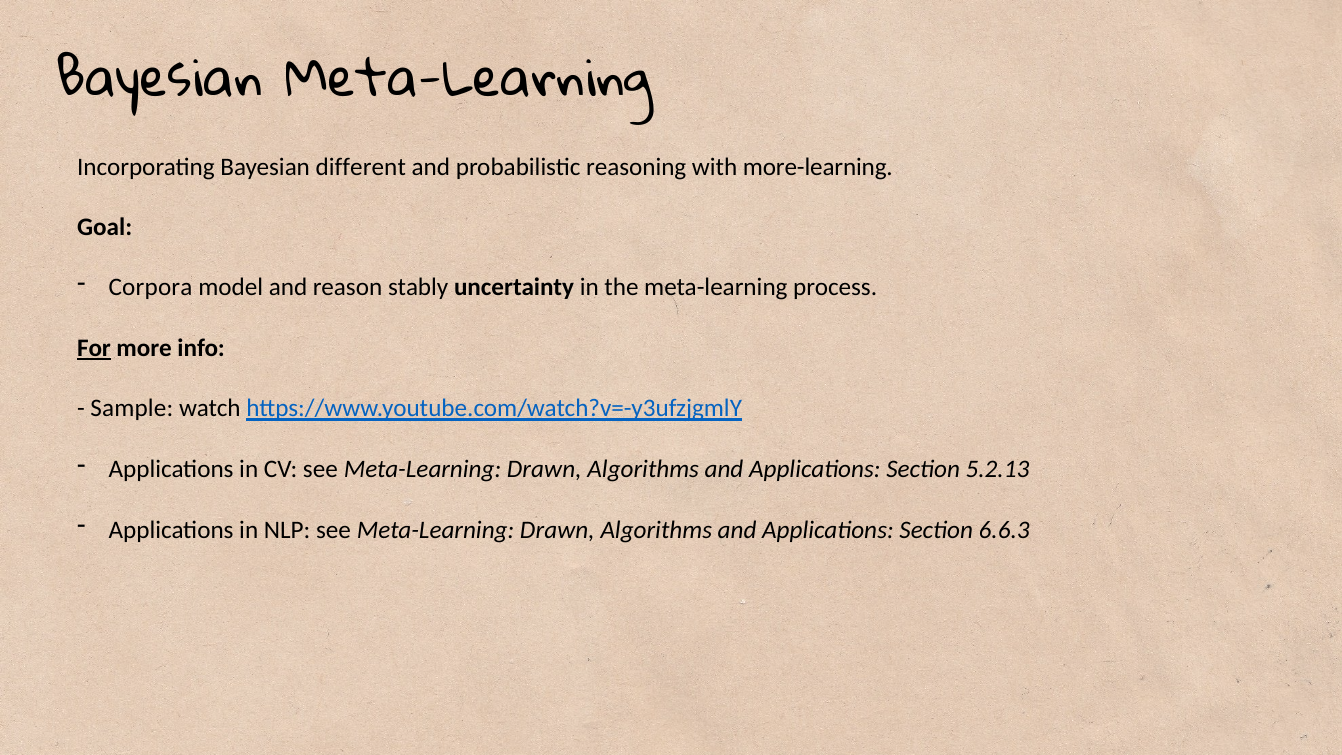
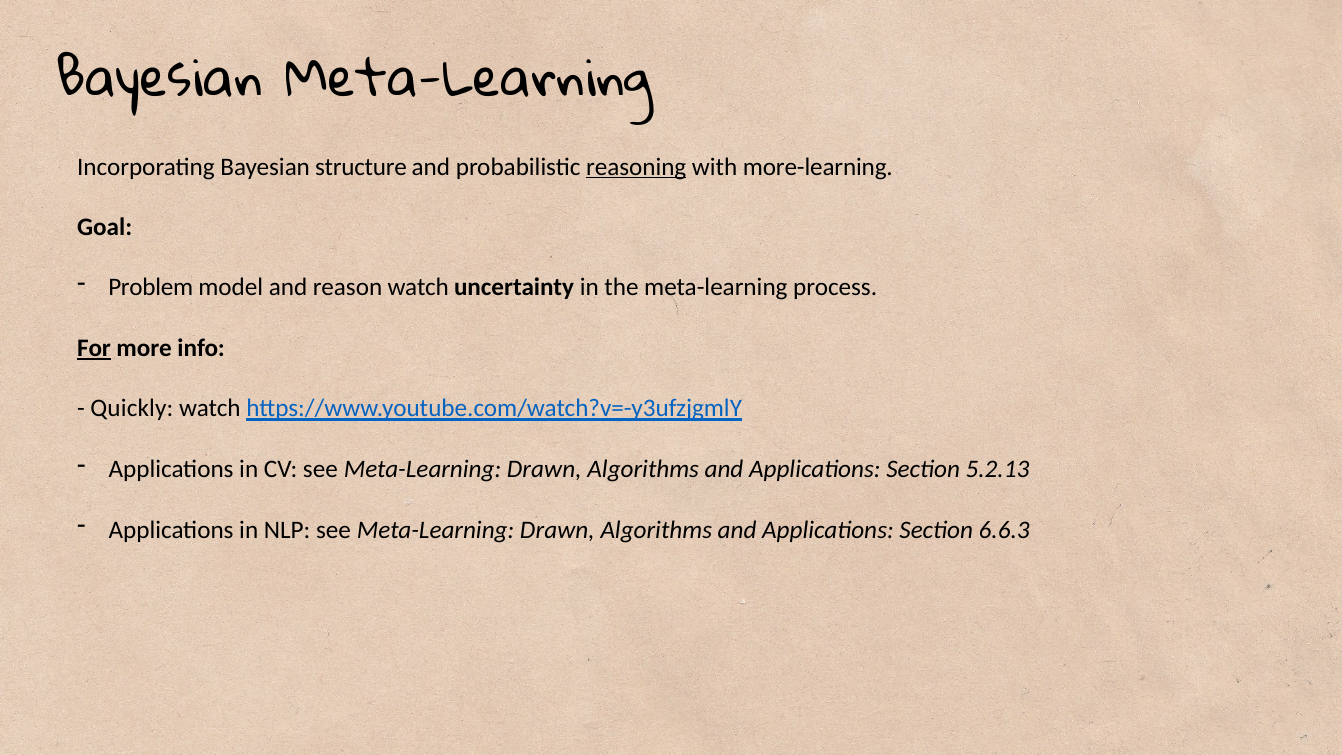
different: different -> structure
reasoning underline: none -> present
Corpora: Corpora -> Problem
reason stably: stably -> watch
Sample: Sample -> Quickly
